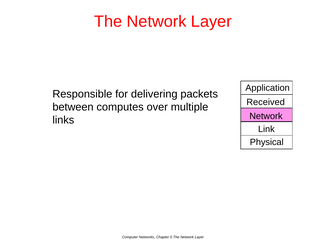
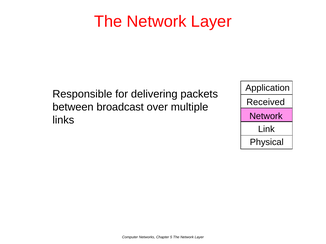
computes: computes -> broadcast
